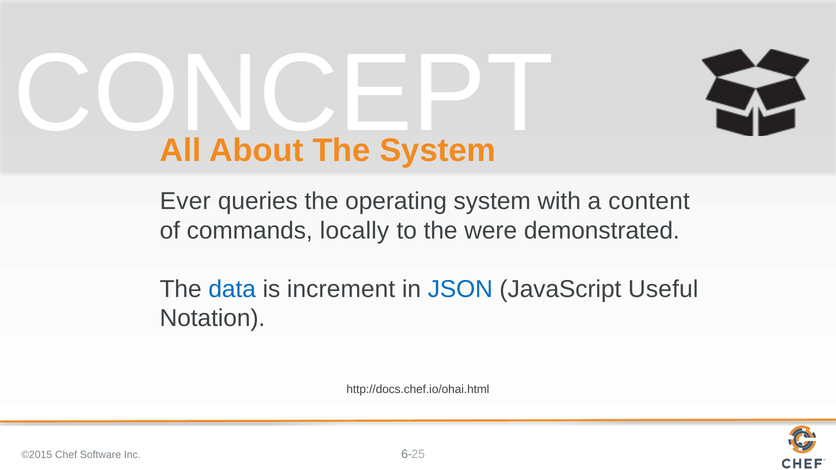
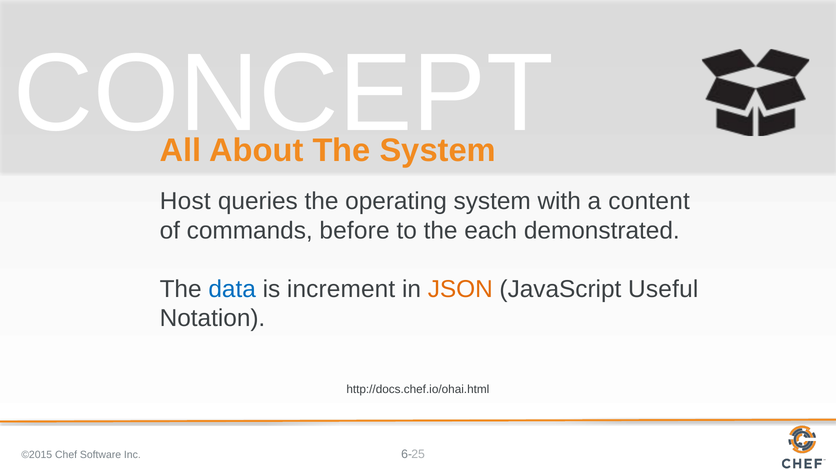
Ever: Ever -> Host
locally: locally -> before
were: were -> each
JSON colour: blue -> orange
